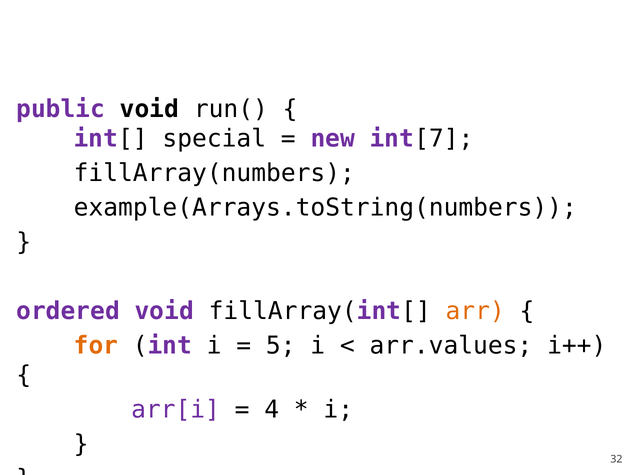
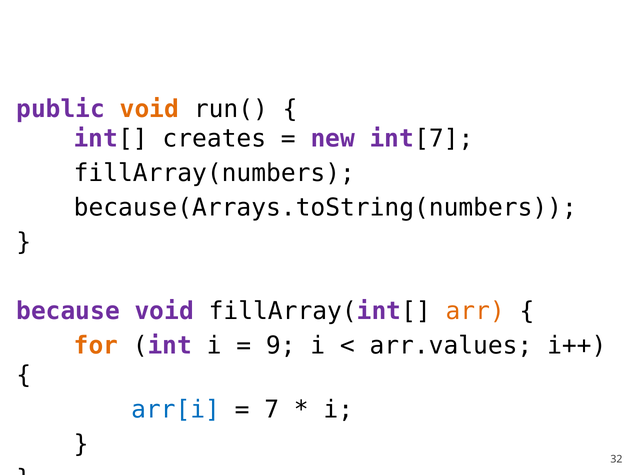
void at (149, 109) colour: black -> orange
special: special -> creates
example(Arrays.toString(numbers: example(Arrays.toString(numbers -> because(Arrays.toString(numbers
ordered: ordered -> because
5: 5 -> 9
arr[i colour: purple -> blue
4: 4 -> 7
